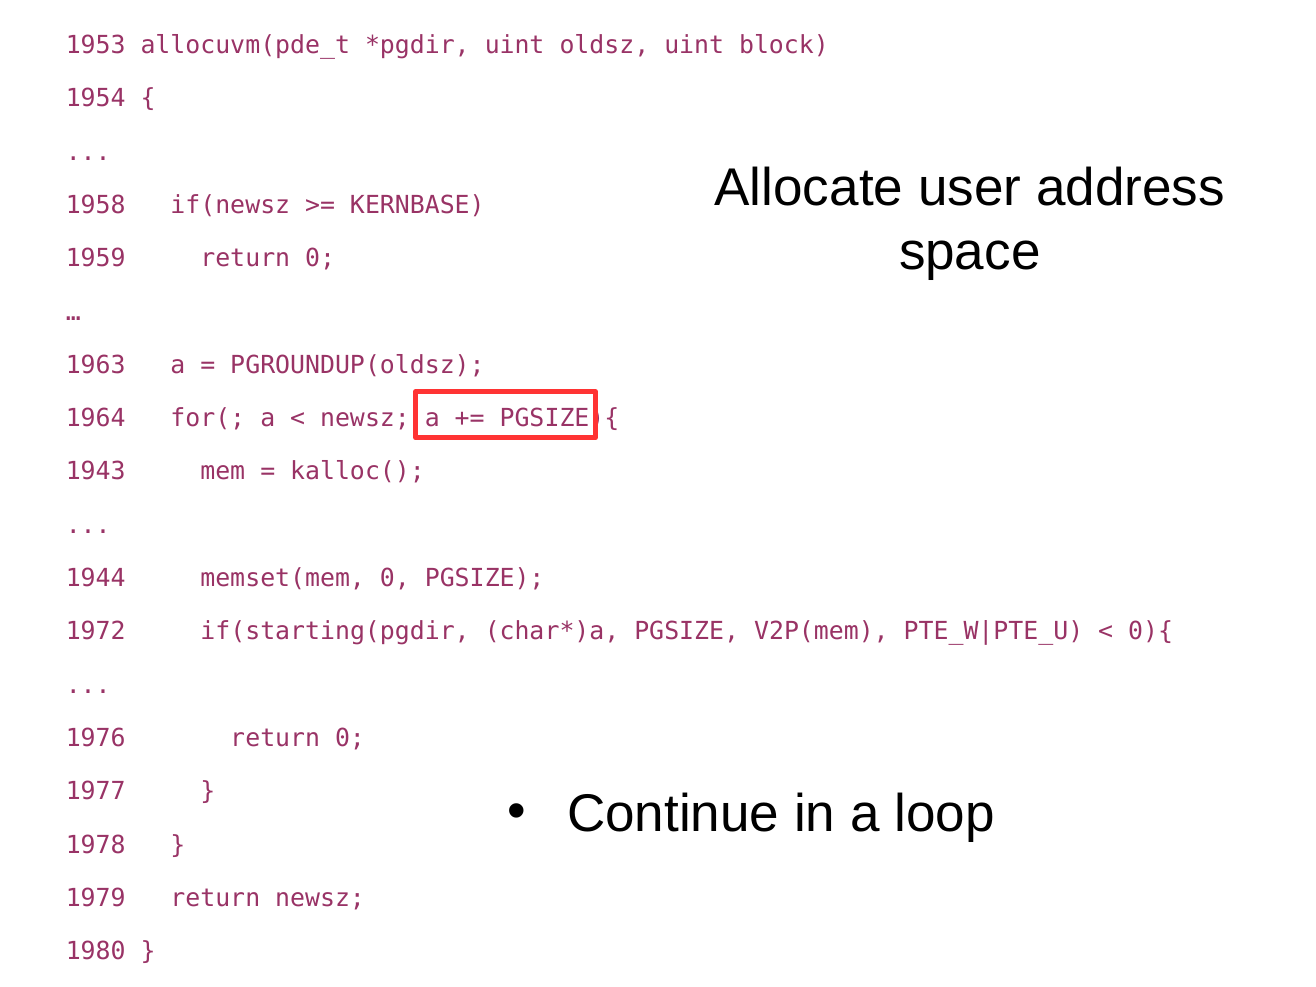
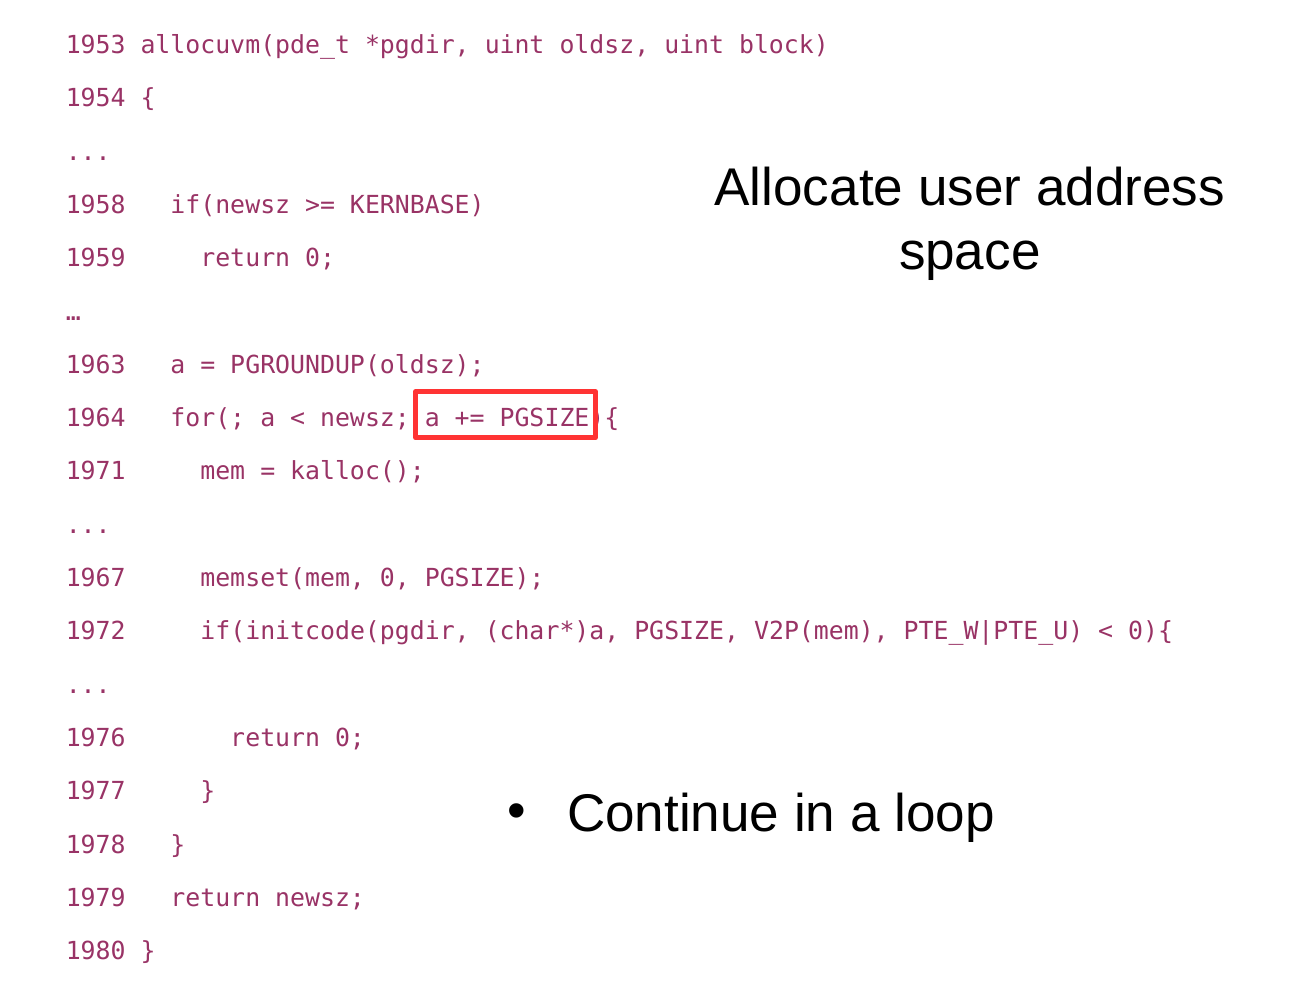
1943: 1943 -> 1971
1944: 1944 -> 1967
if(starting(pgdir: if(starting(pgdir -> if(initcode(pgdir
